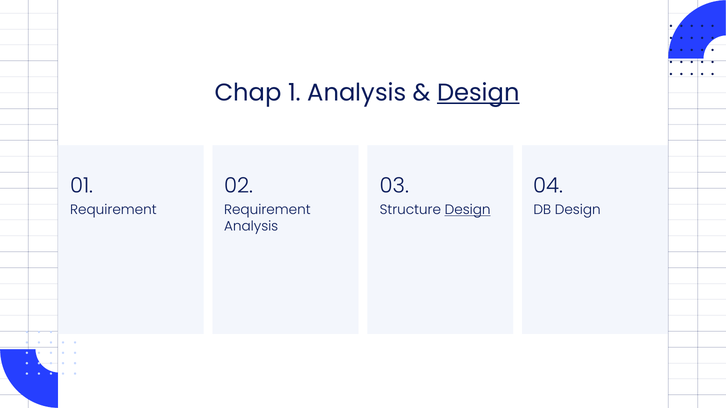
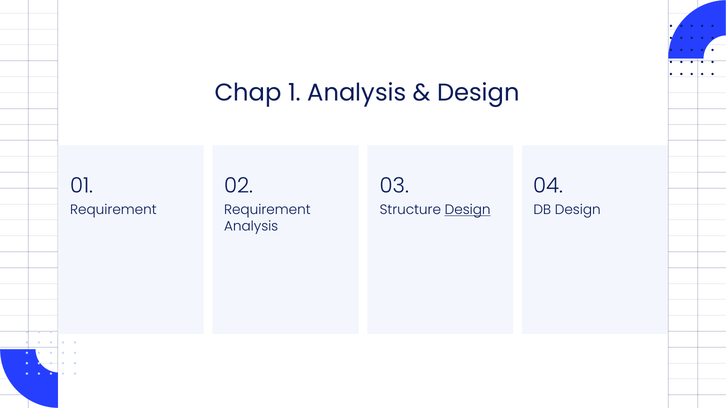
Design at (478, 93) underline: present -> none
